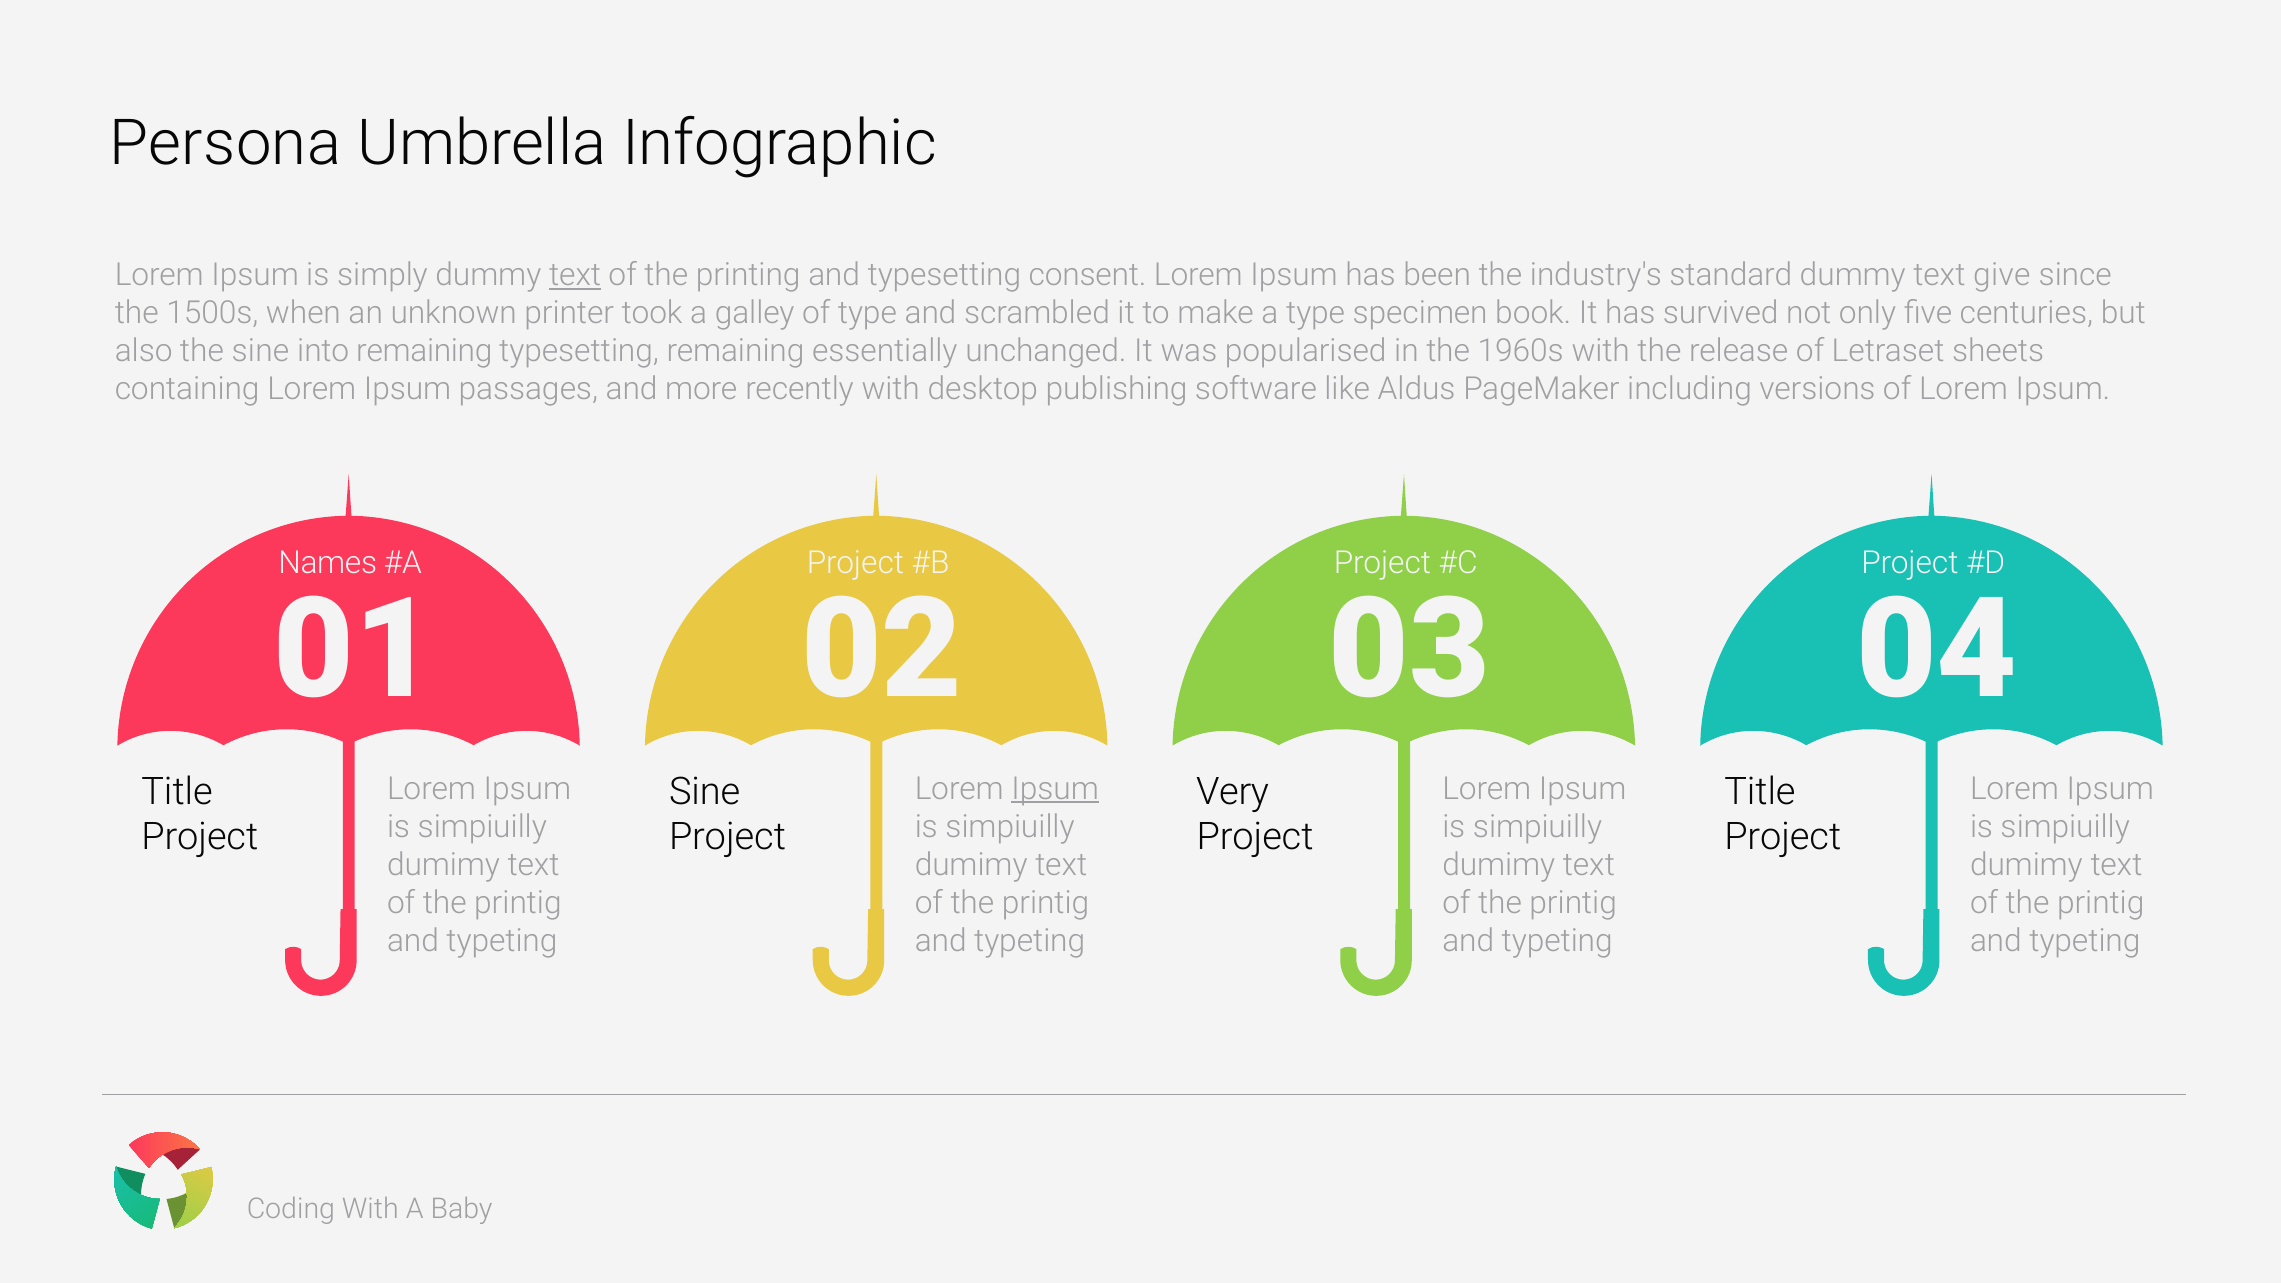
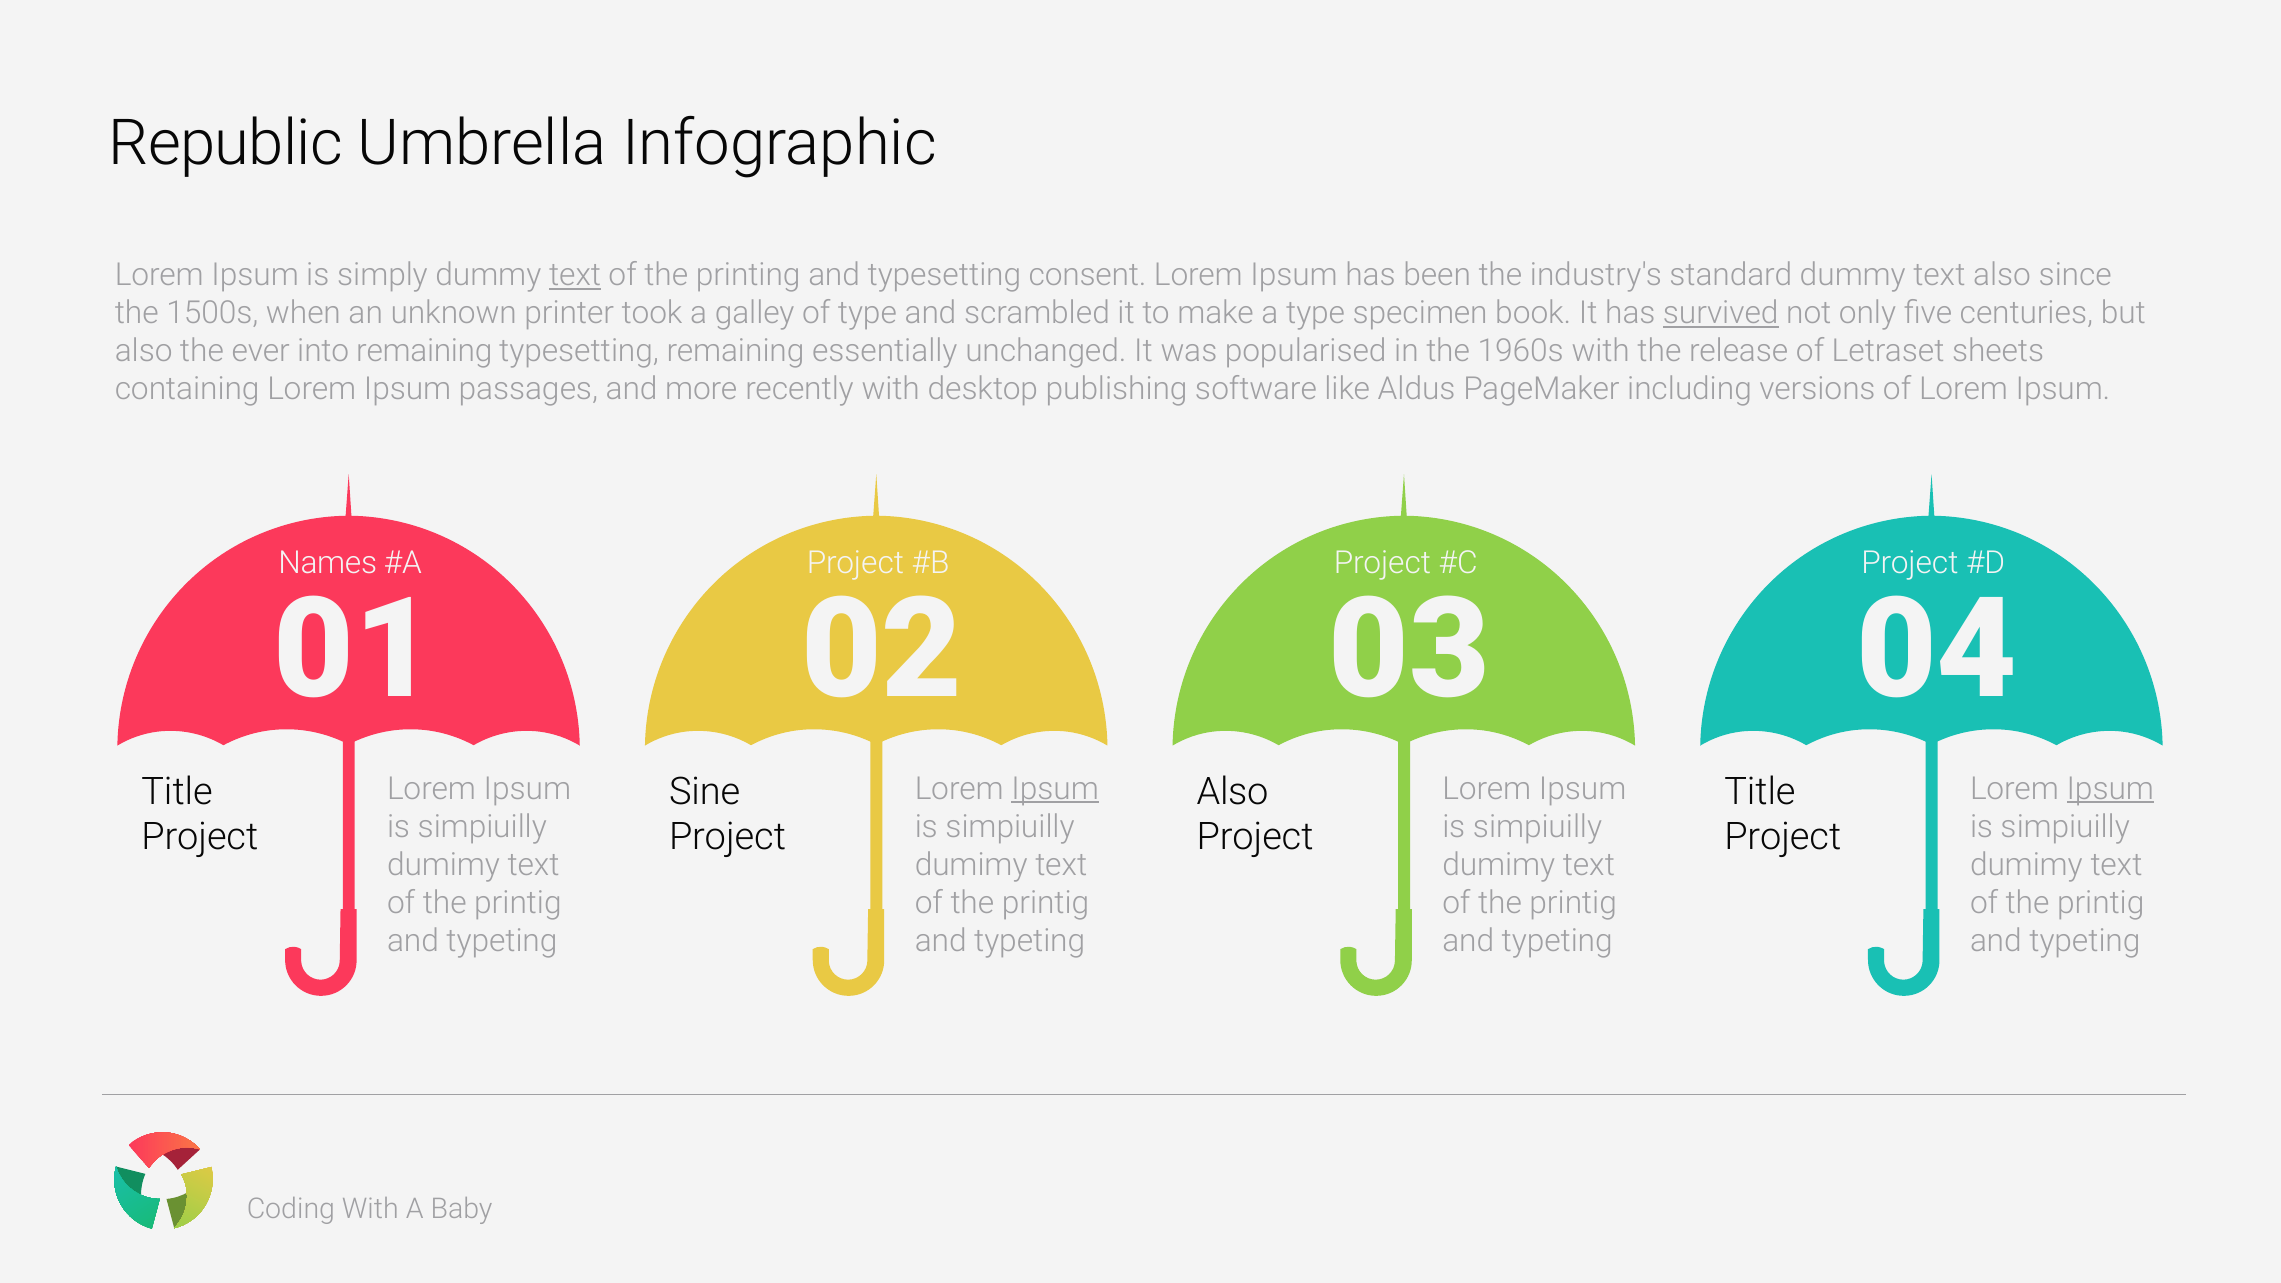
Persona: Persona -> Republic
text give: give -> also
survived underline: none -> present
the sine: sine -> ever
Ipsum at (2110, 789) underline: none -> present
Very at (1233, 792): Very -> Also
